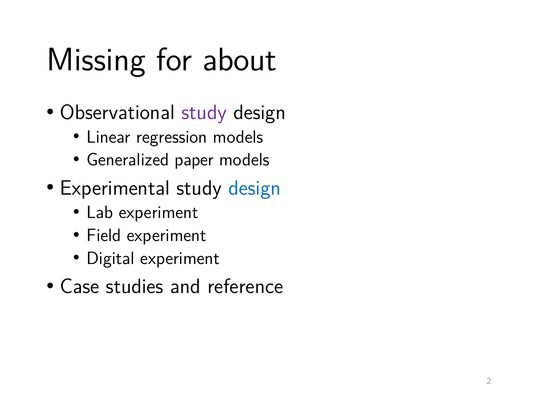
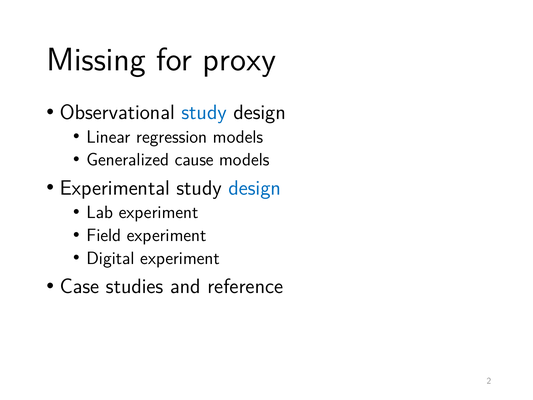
about: about -> proxy
study at (204, 112) colour: purple -> blue
paper: paper -> cause
